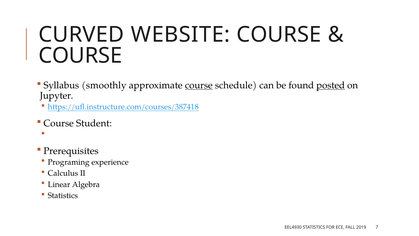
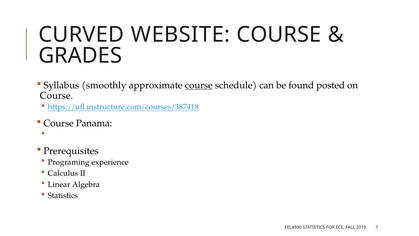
COURSE at (80, 55): COURSE -> GRADES
posted underline: present -> none
Jupyter at (57, 96): Jupyter -> Course
Student: Student -> Panama
